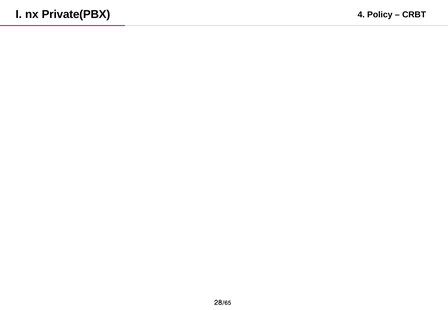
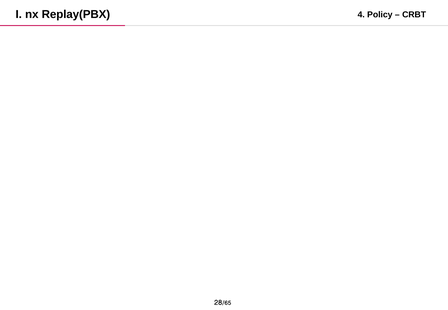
Private(PBX: Private(PBX -> Replay(PBX
